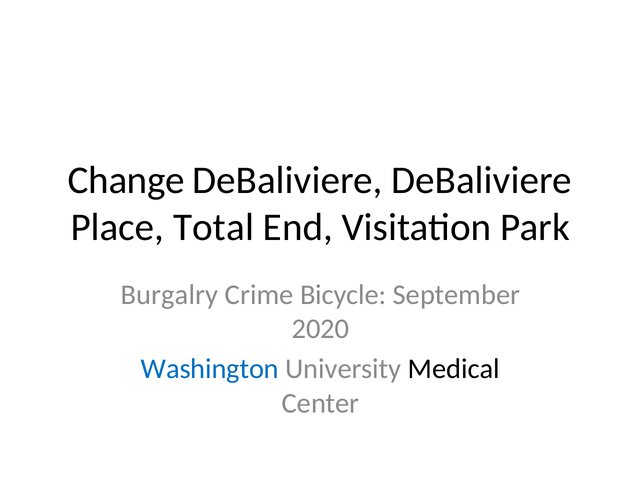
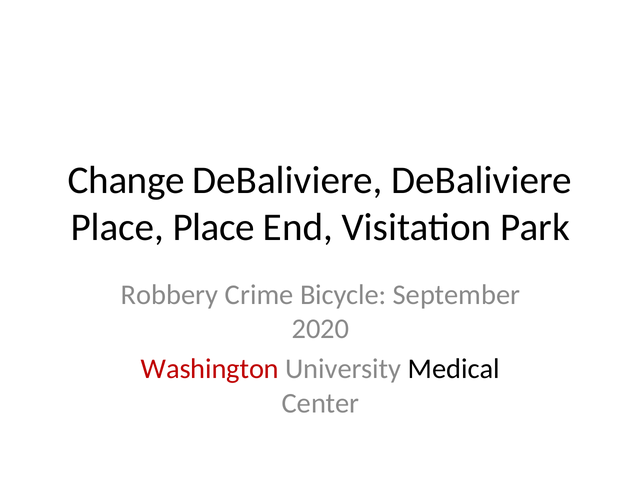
Place Total: Total -> Place
Burgalry: Burgalry -> Robbery
Washington colour: blue -> red
